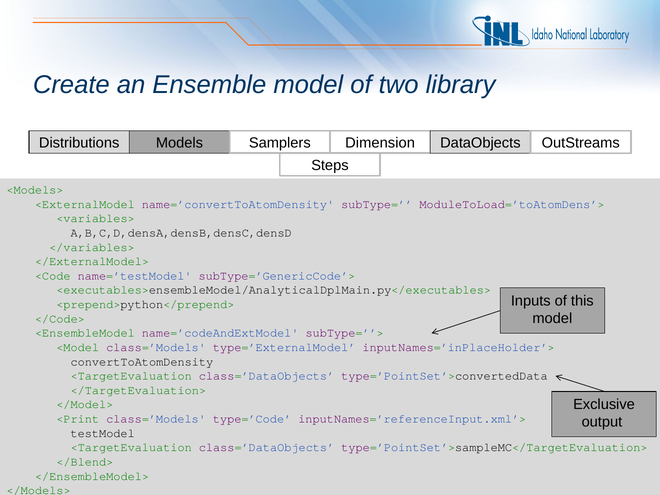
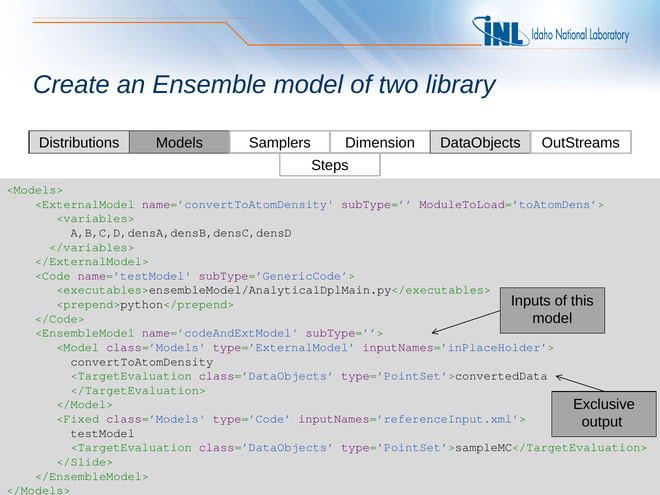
<Print: <Print -> <Fixed
</Blend>: </Blend> -> </Slide>
